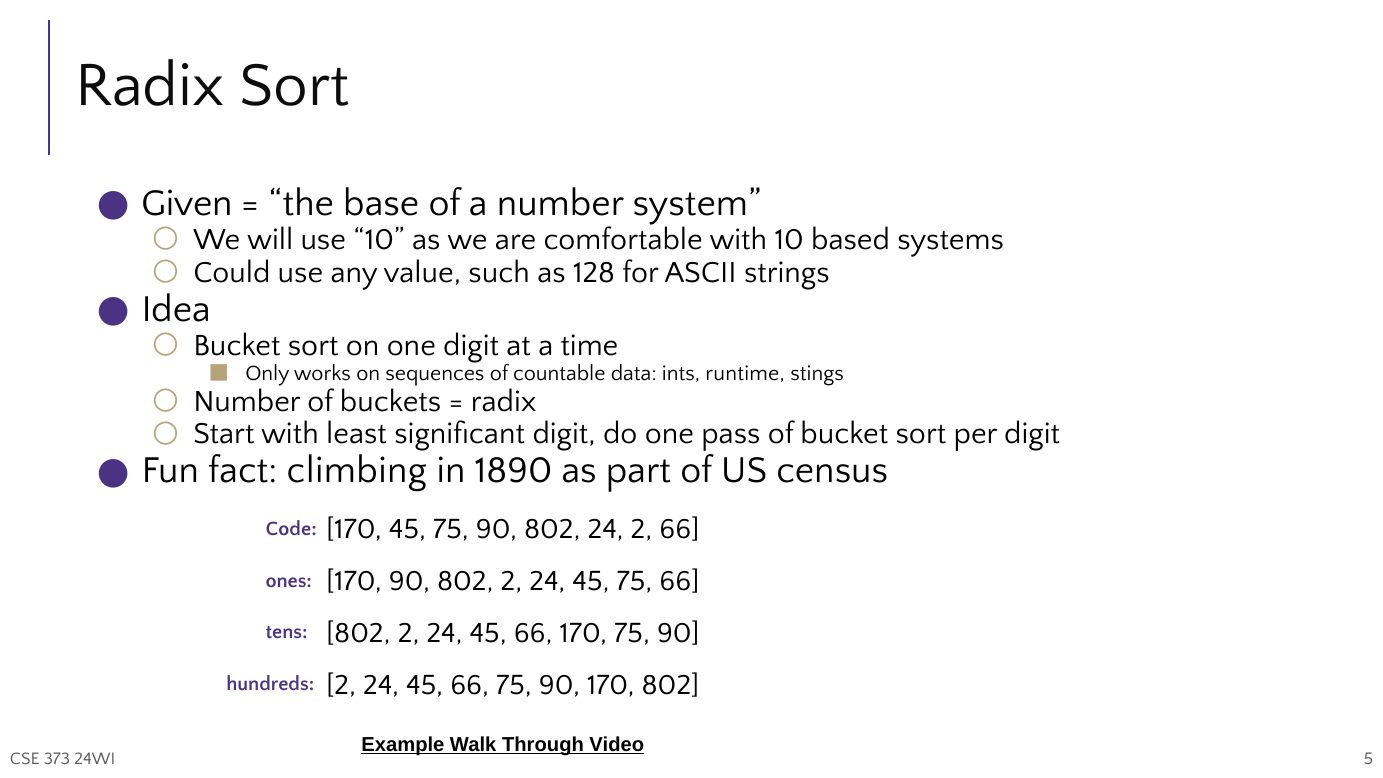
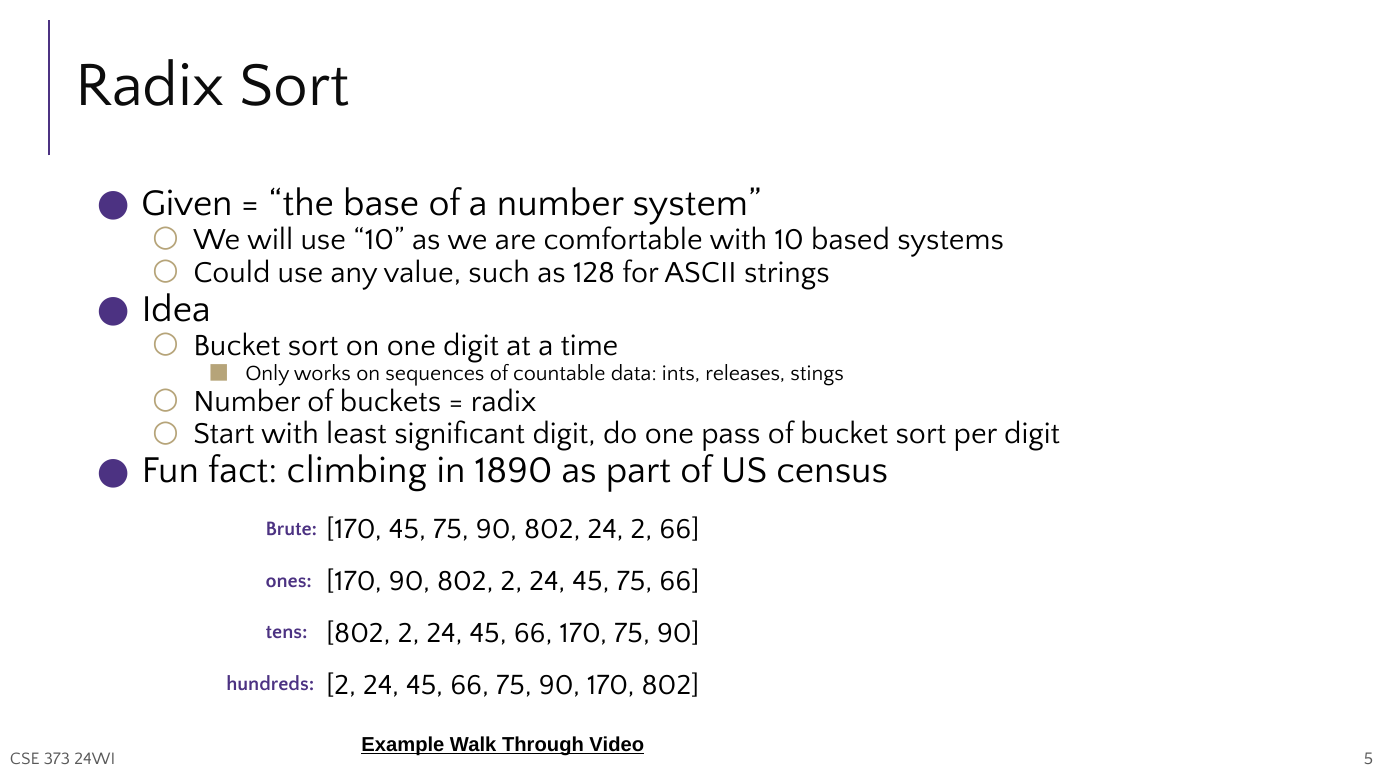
runtime: runtime -> releases
Code: Code -> Brute
